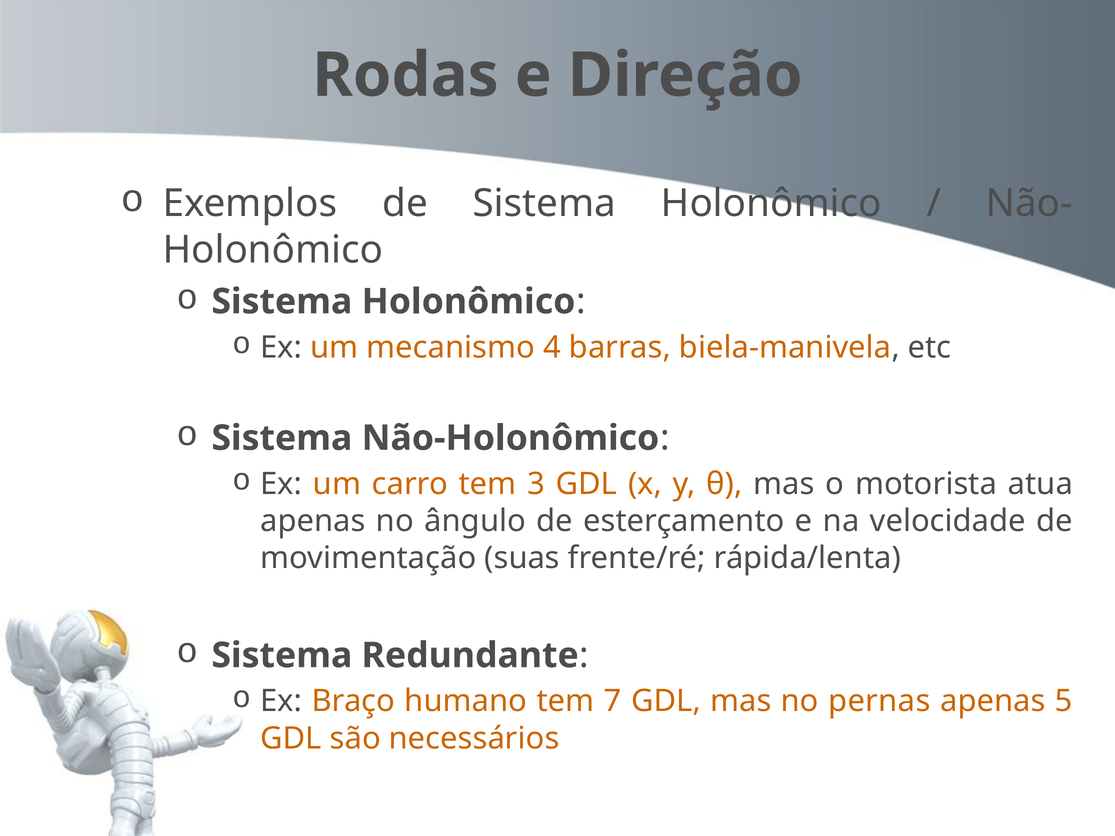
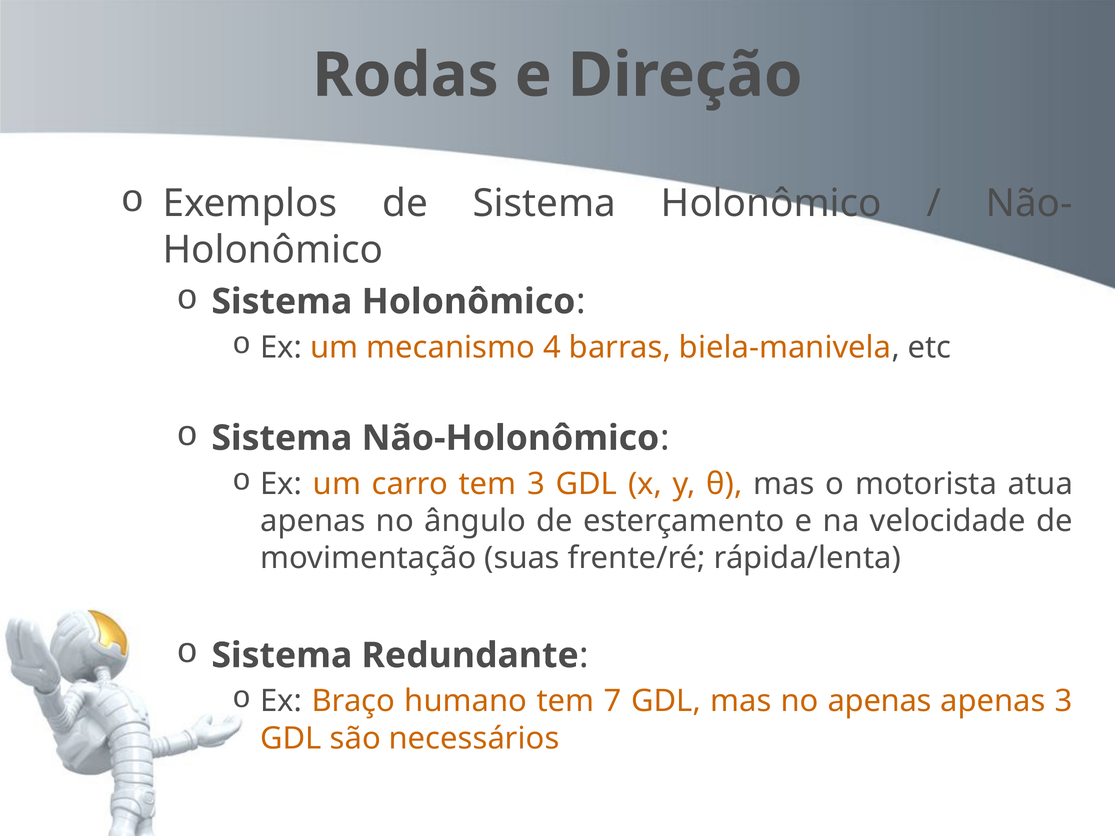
no pernas: pernas -> apenas
apenas 5: 5 -> 3
